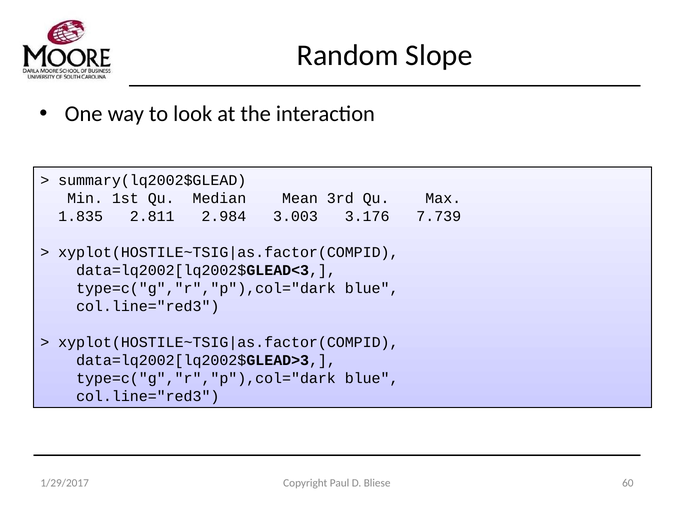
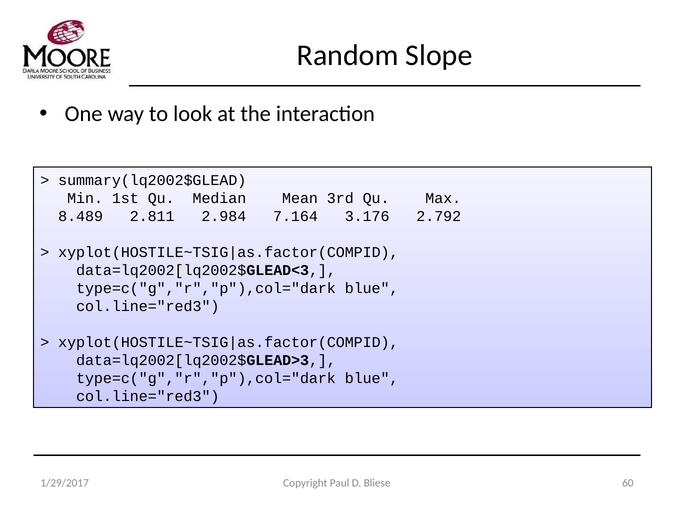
1.835: 1.835 -> 8.489
3.003: 3.003 -> 7.164
7.739: 7.739 -> 2.792
